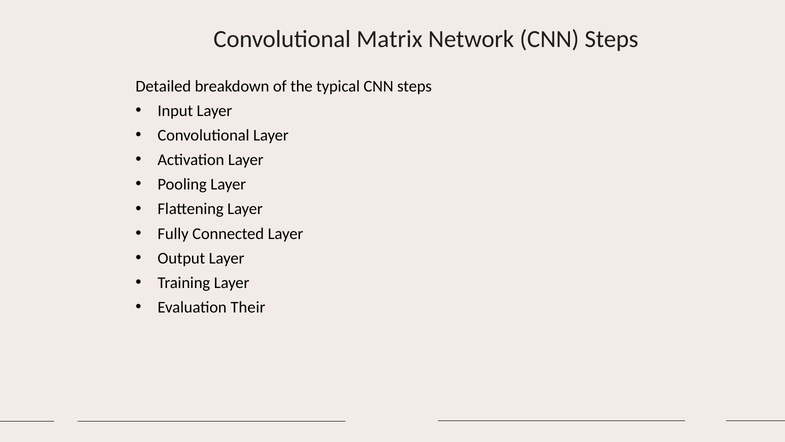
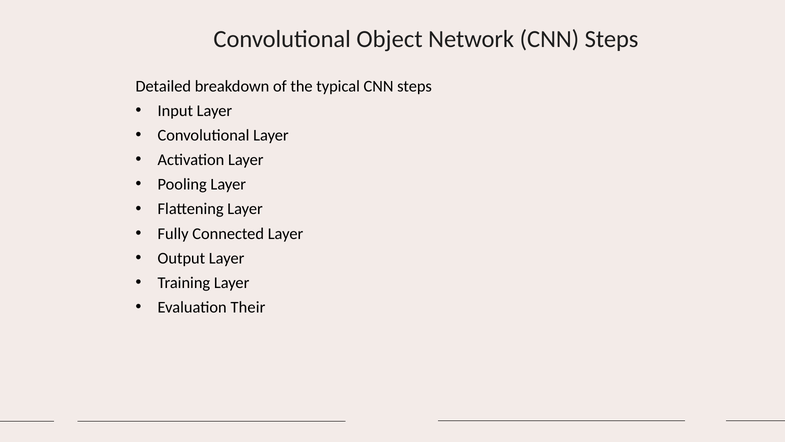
Matrix: Matrix -> Object
